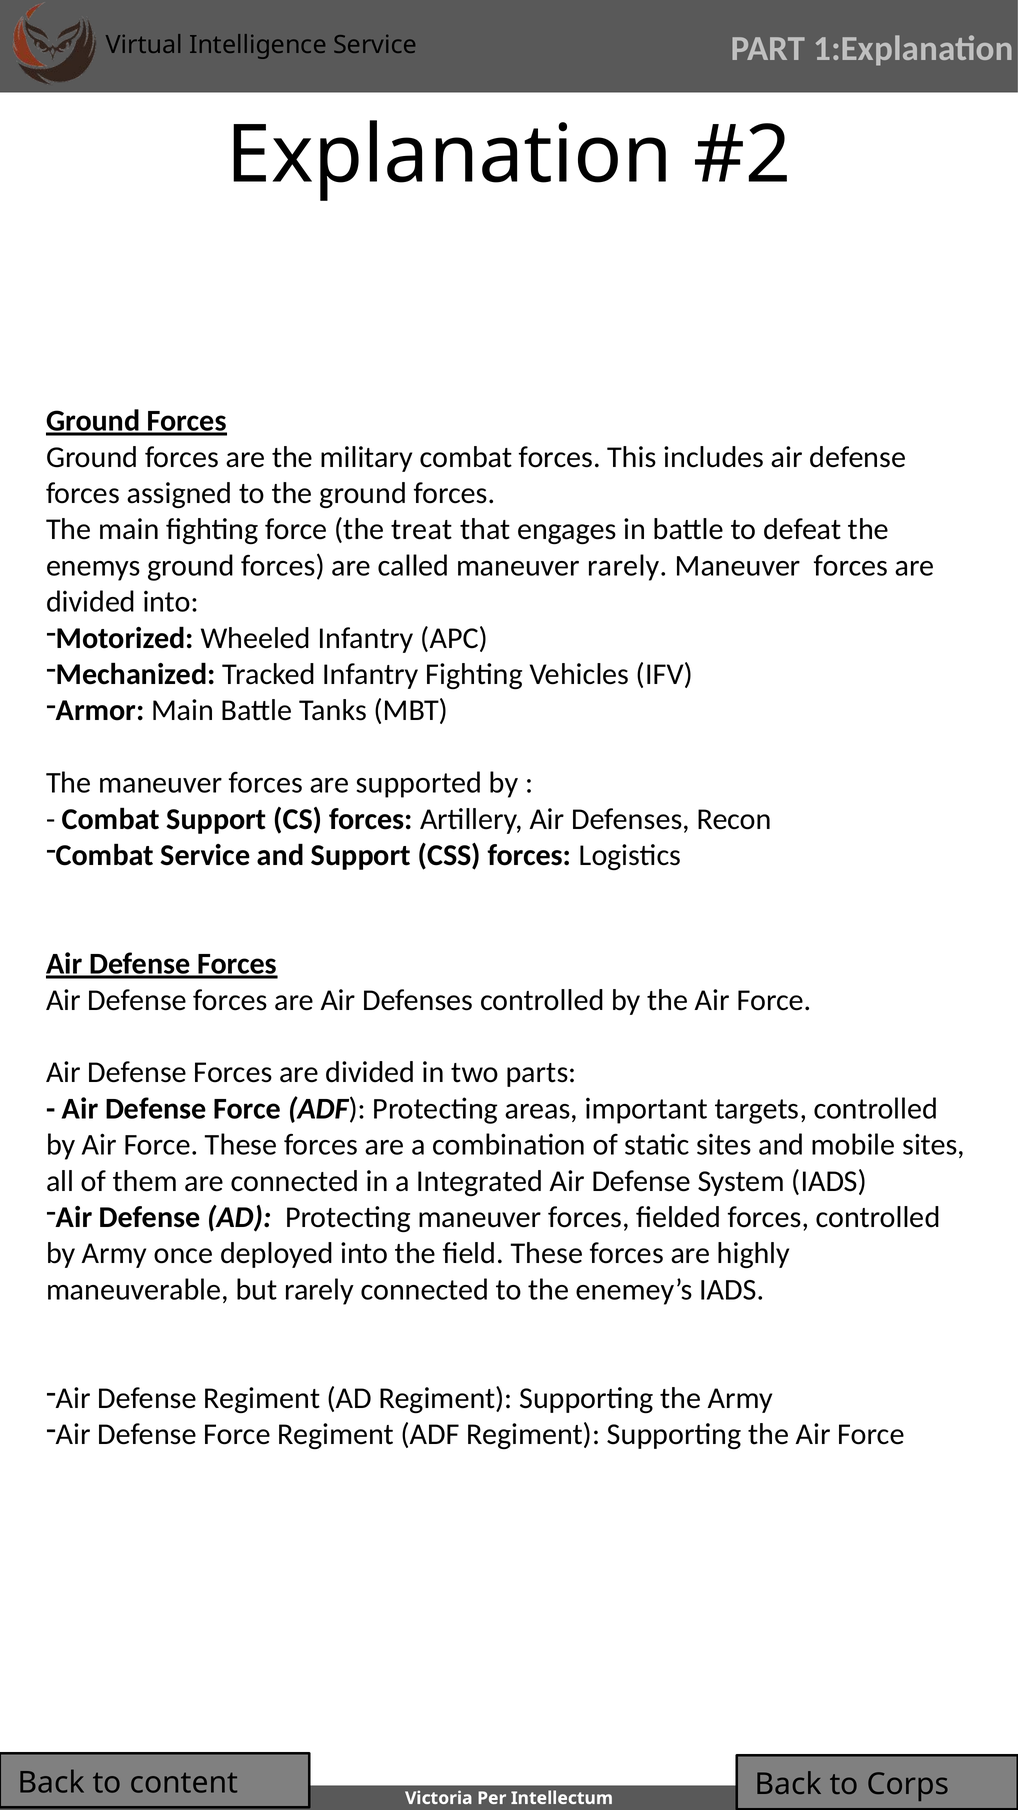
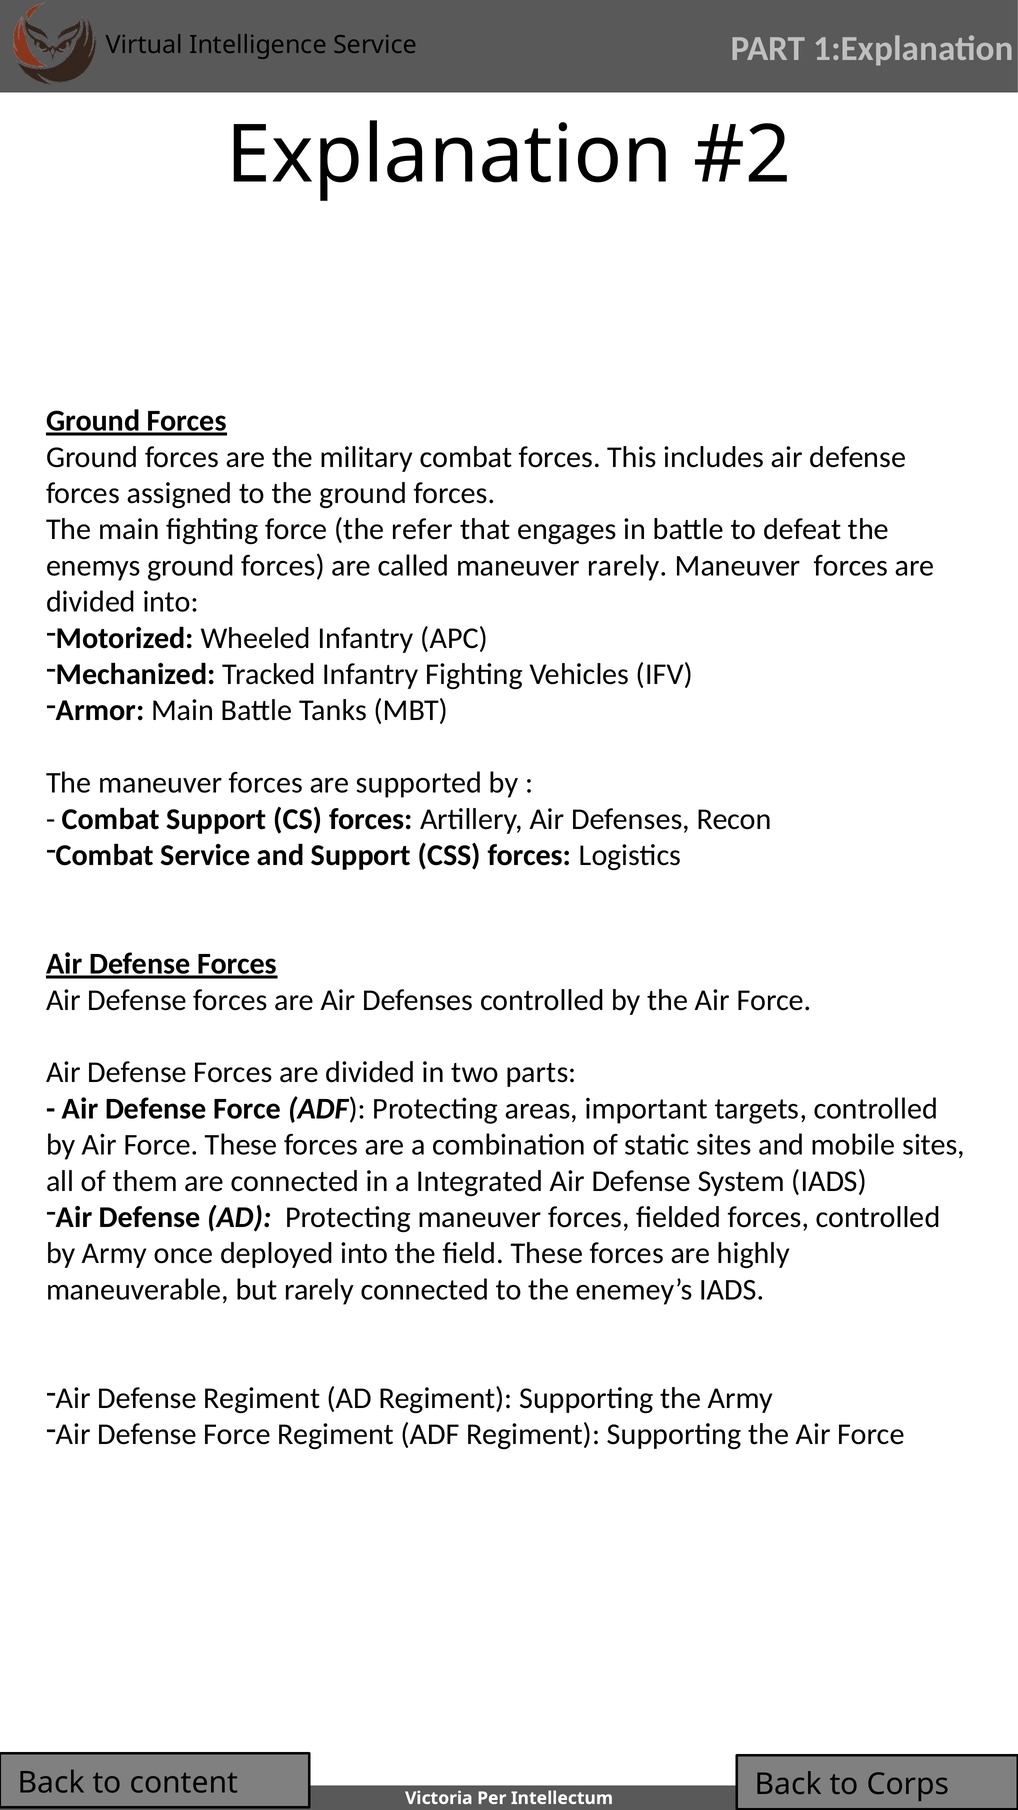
treat: treat -> refer
